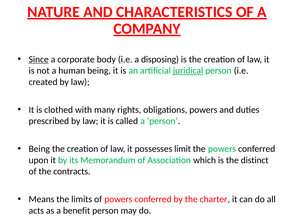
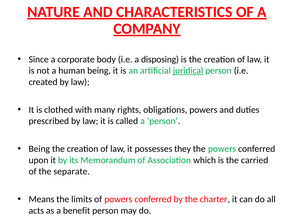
Since underline: present -> none
limit: limit -> they
distinct: distinct -> carried
contracts: contracts -> separate
